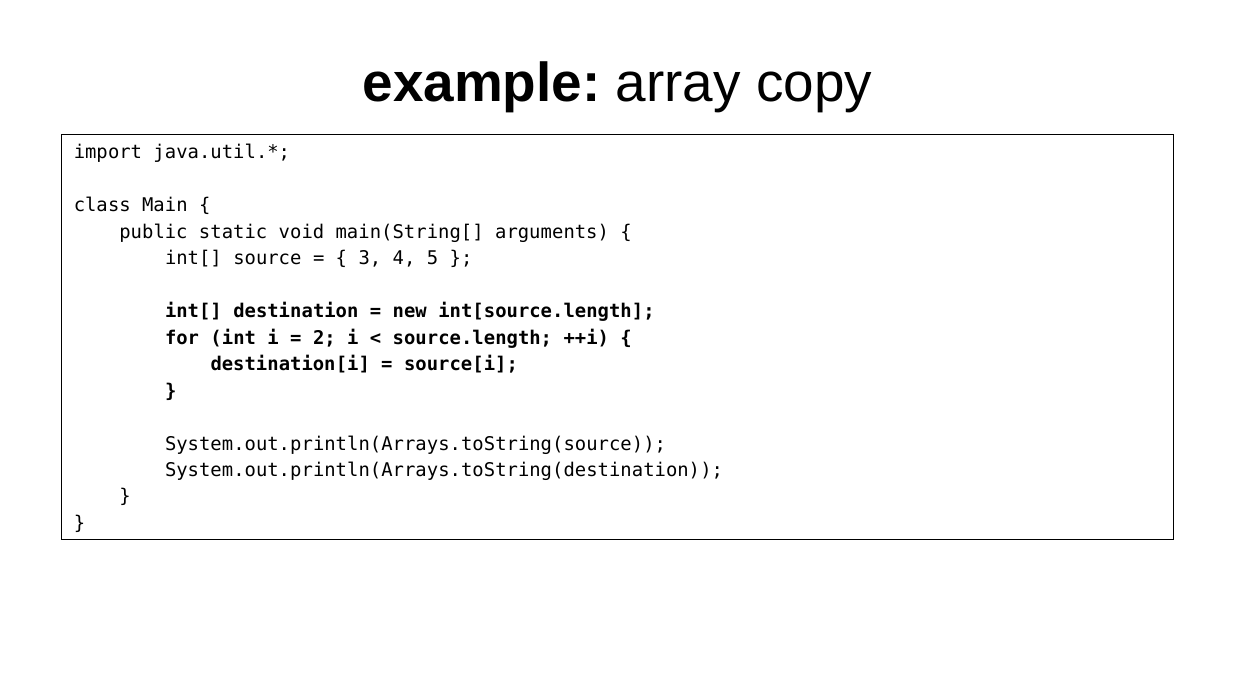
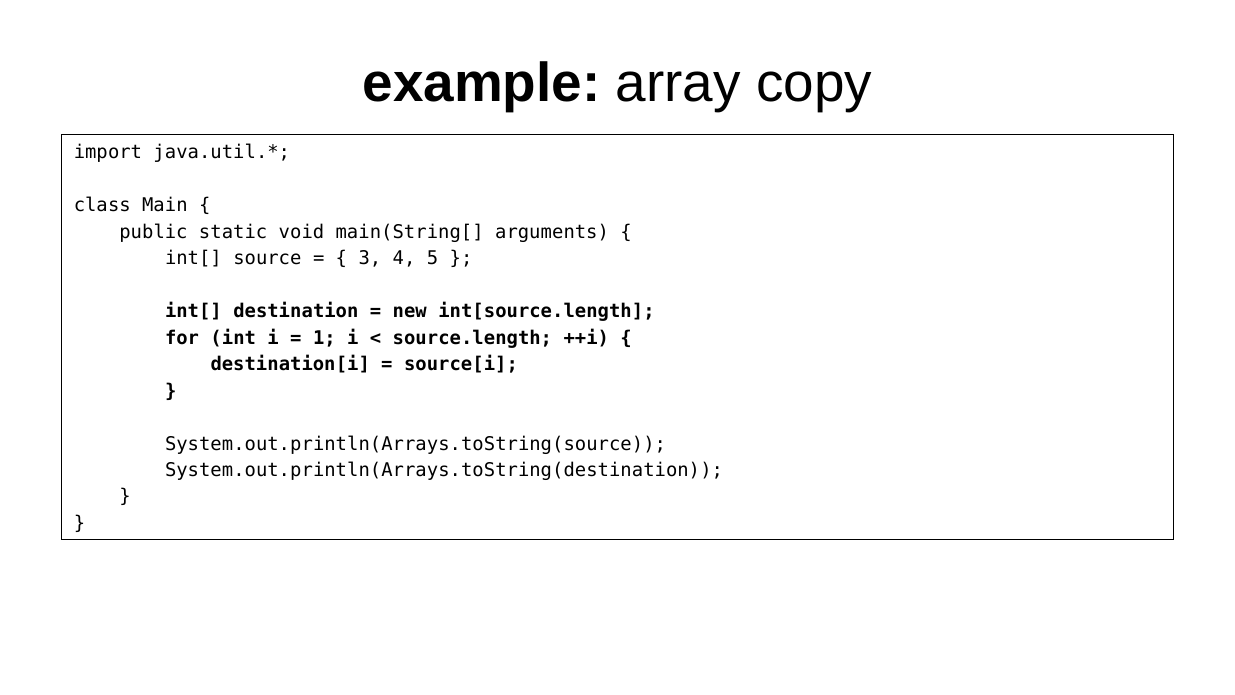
2: 2 -> 1
